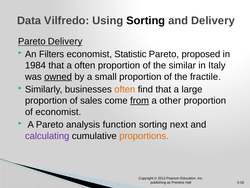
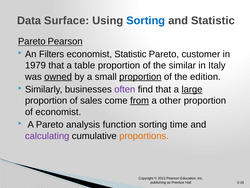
Vilfredo: Vilfredo -> Surface
Sorting at (146, 21) colour: black -> blue
and Delivery: Delivery -> Statistic
Pareto Delivery: Delivery -> Pearson
proposed: proposed -> customer
1984: 1984 -> 1979
a often: often -> table
proportion at (140, 77) underline: none -> present
fractile: fractile -> edition
often at (125, 89) colour: orange -> purple
large underline: none -> present
next: next -> time
